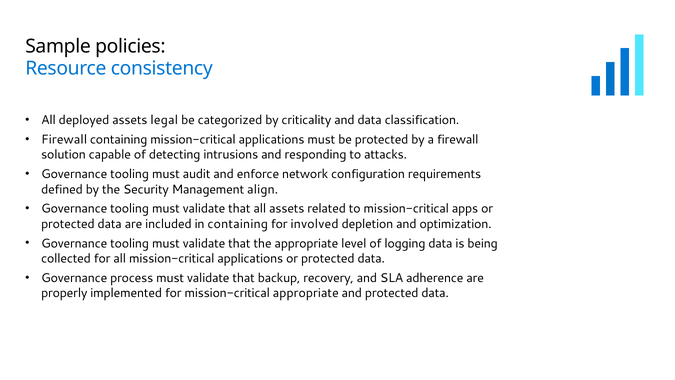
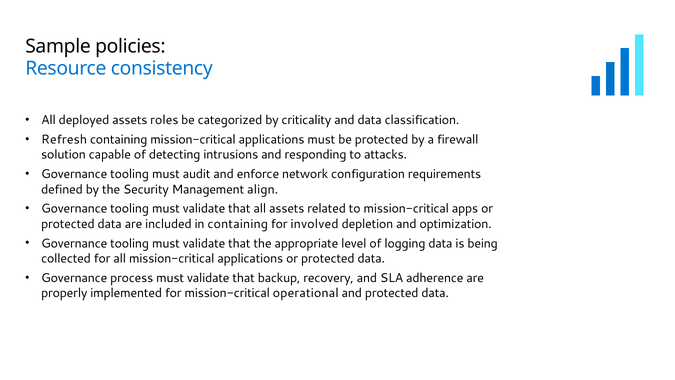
legal: legal -> roles
Firewall at (64, 139): Firewall -> Refresh
mission-critical appropriate: appropriate -> operational
